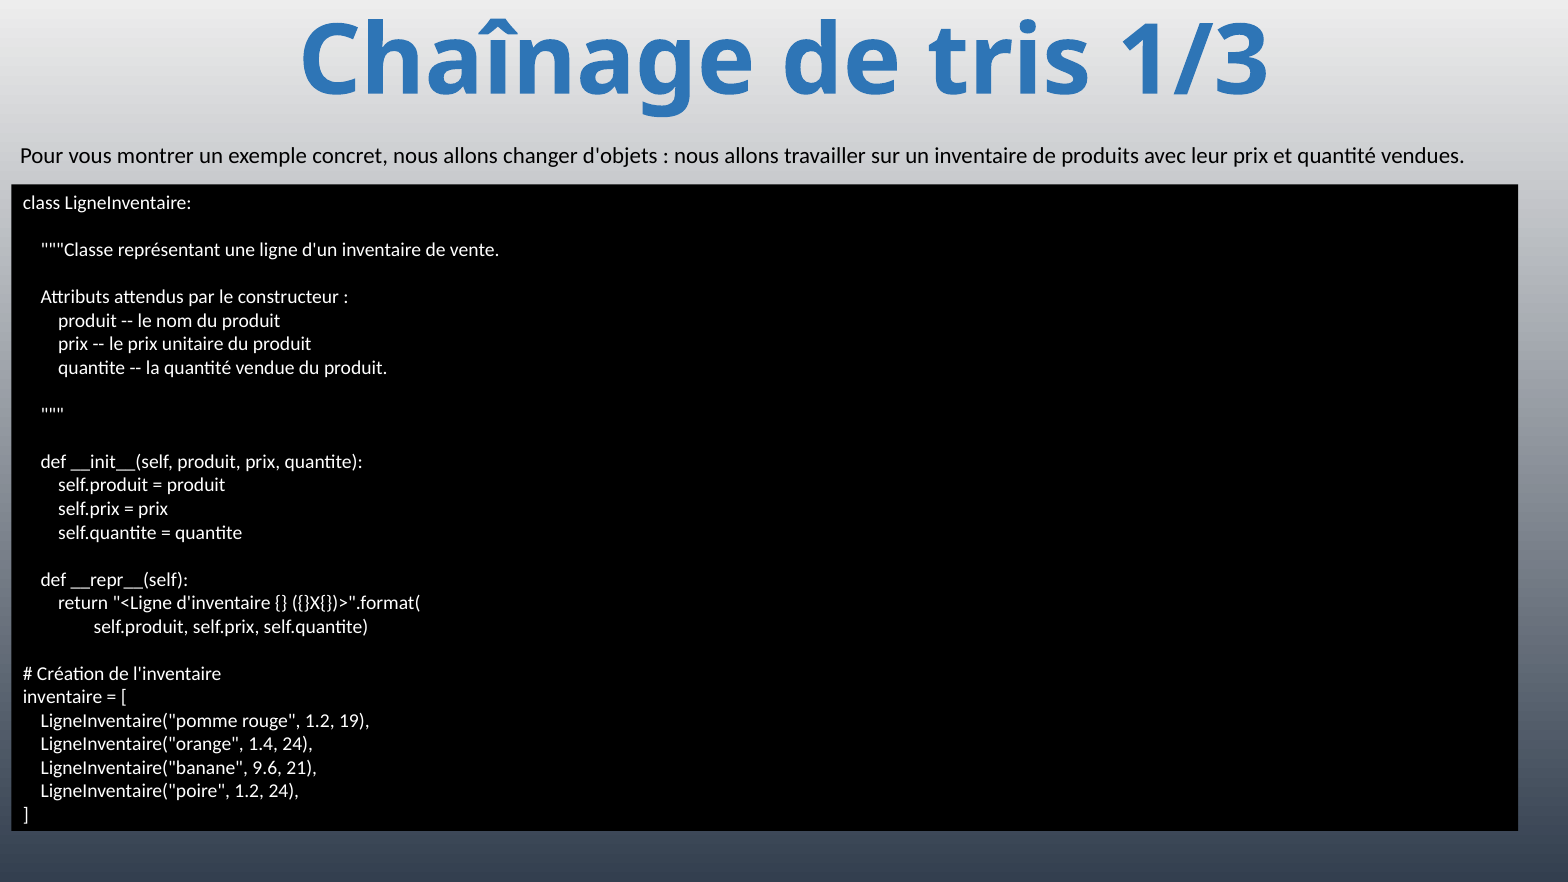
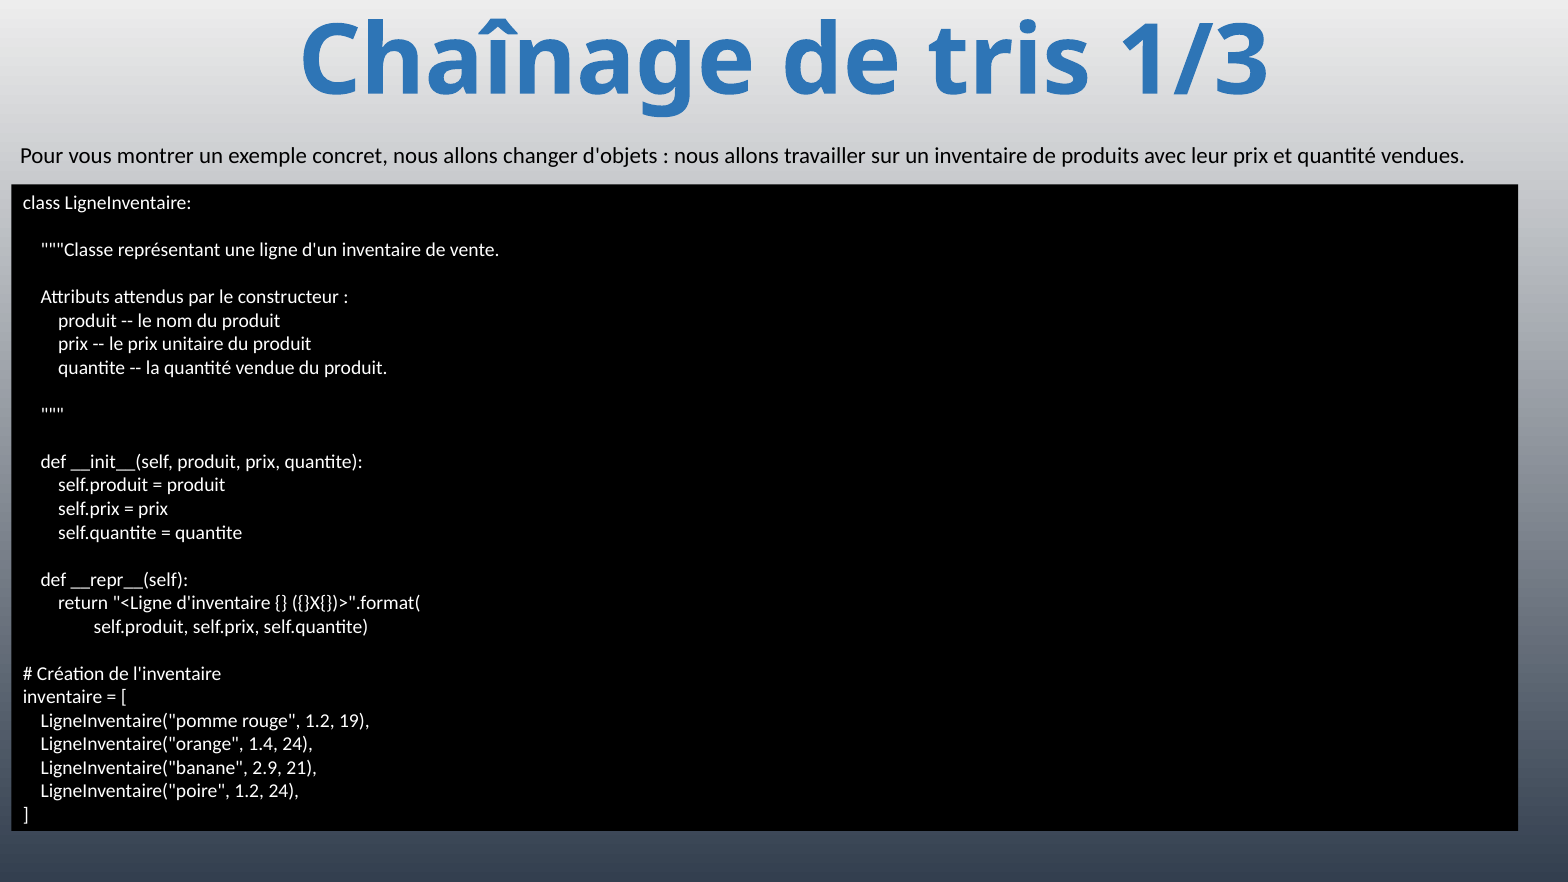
9.6: 9.6 -> 2.9
